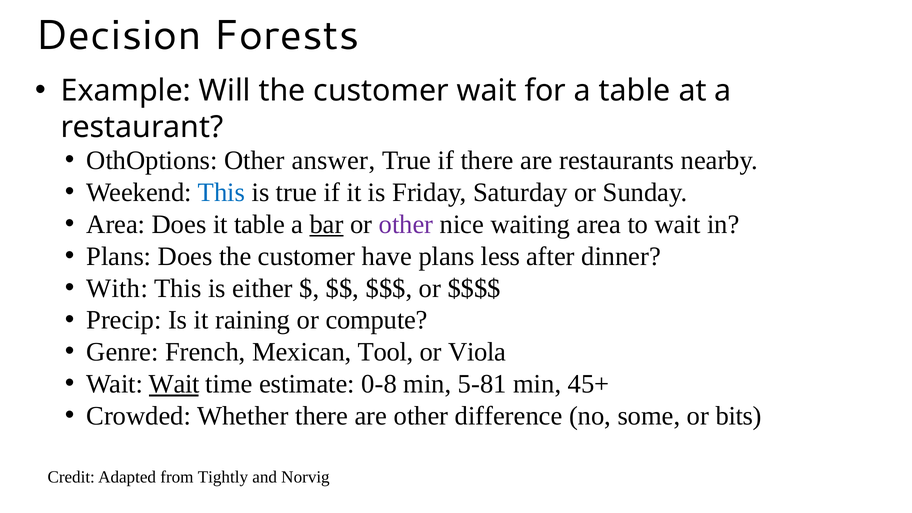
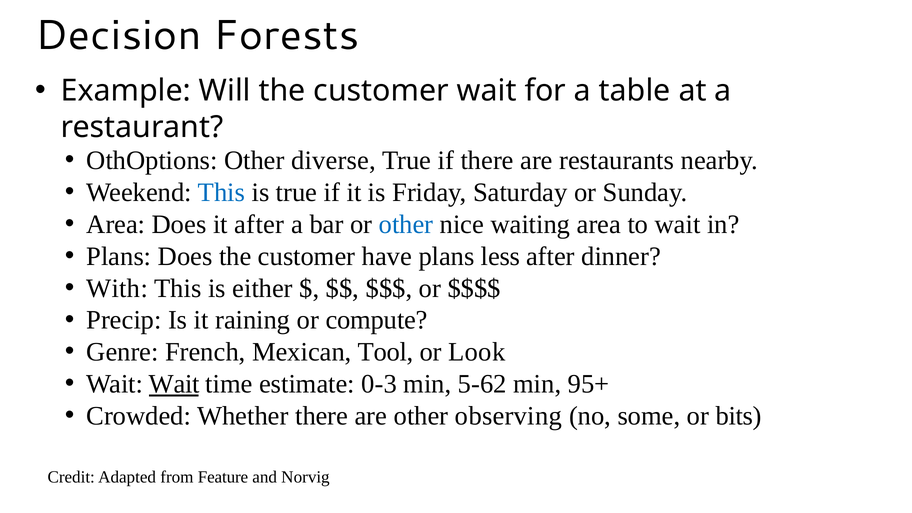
answer: answer -> diverse
it table: table -> after
bar underline: present -> none
other at (406, 224) colour: purple -> blue
Viola: Viola -> Look
0-8: 0-8 -> 0-3
5-81: 5-81 -> 5-62
45+: 45+ -> 95+
difference: difference -> observing
Tightly: Tightly -> Feature
